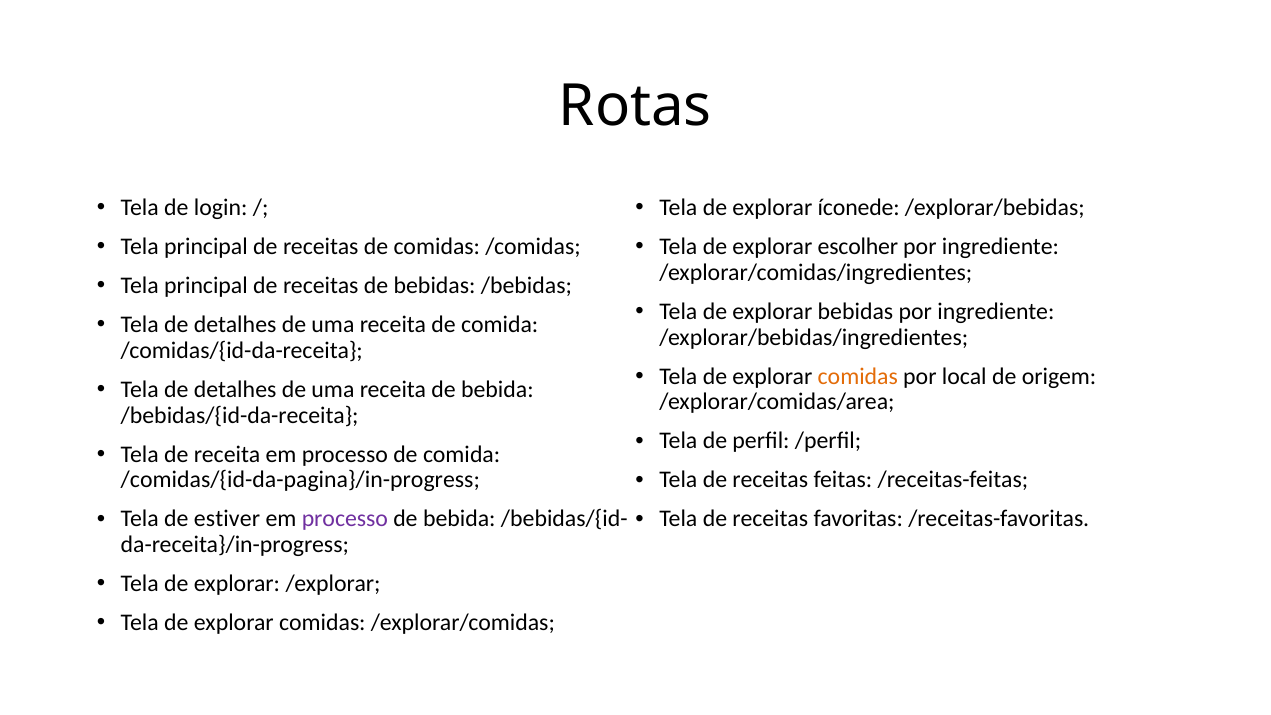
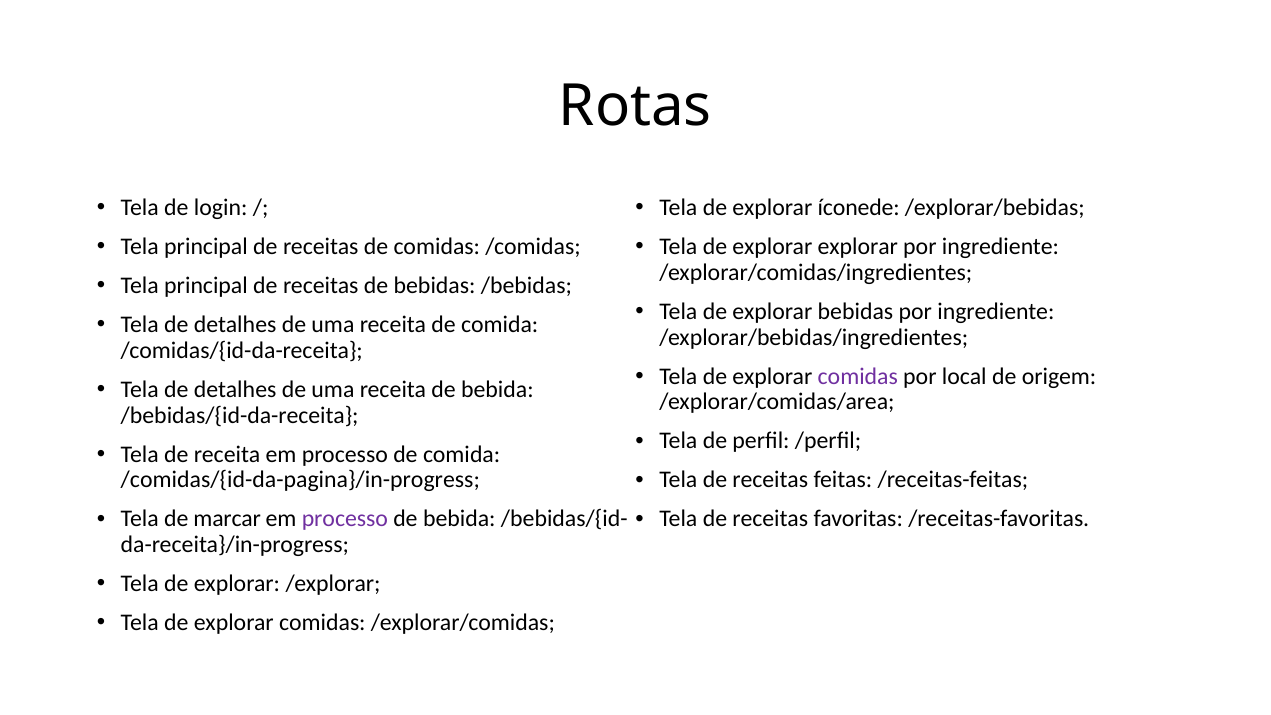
explorar escolher: escolher -> explorar
comidas at (858, 376) colour: orange -> purple
estiver: estiver -> marcar
